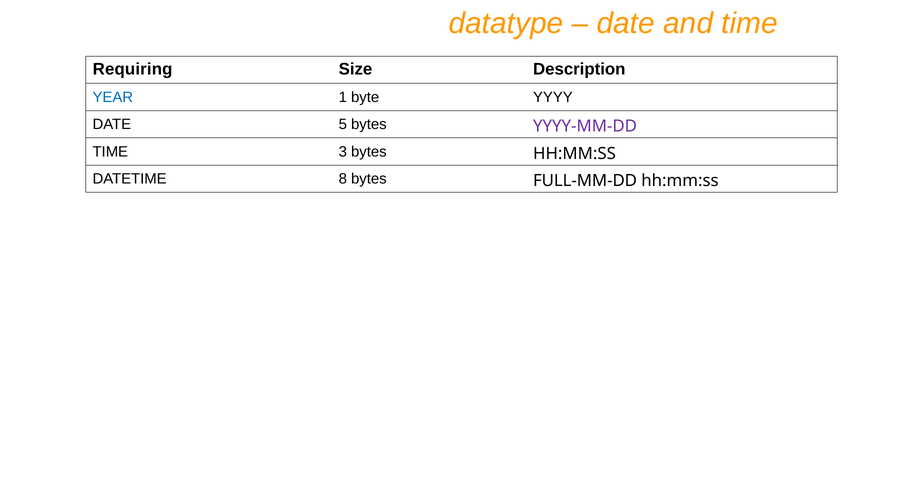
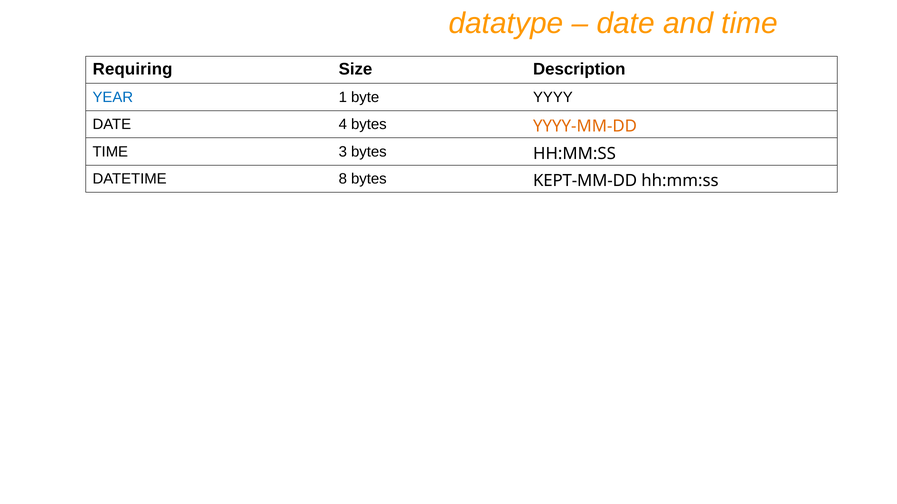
5: 5 -> 4
YYYY-MM-DD colour: purple -> orange
FULL-MM-DD: FULL-MM-DD -> KEPT-MM-DD
